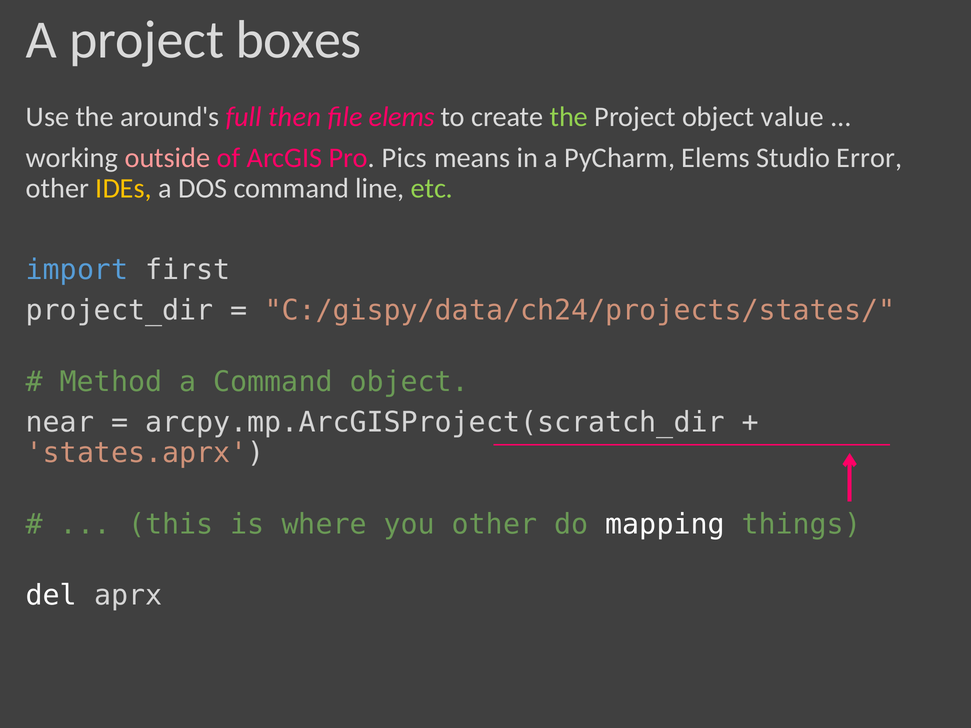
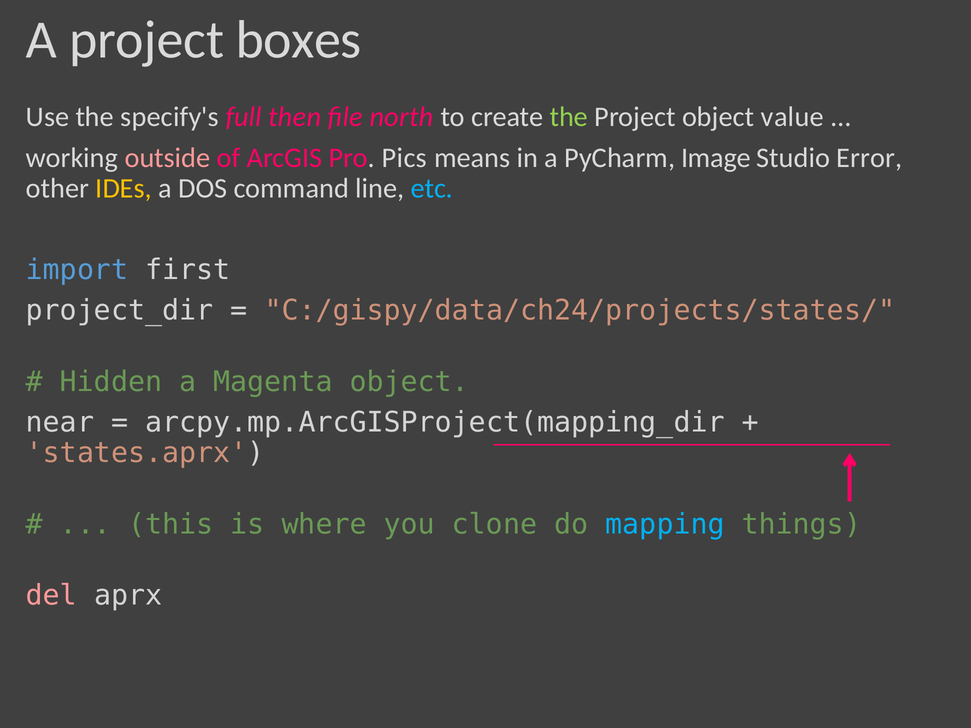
around's: around's -> specify's
file elems: elems -> north
PyCharm Elems: Elems -> Image
etc colour: light green -> light blue
Method: Method -> Hidden
a Command: Command -> Magenta
arcpy.mp.ArcGISProject(scratch_dir: arcpy.mp.ArcGISProject(scratch_dir -> arcpy.mp.ArcGISProject(mapping_dir
you other: other -> clone
mapping colour: white -> light blue
del colour: white -> pink
